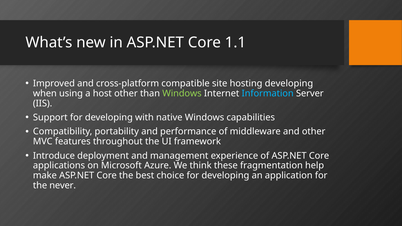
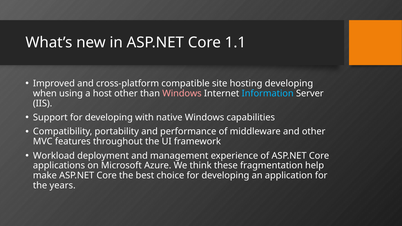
Windows at (182, 93) colour: light green -> pink
Introduce: Introduce -> Workload
never: never -> years
